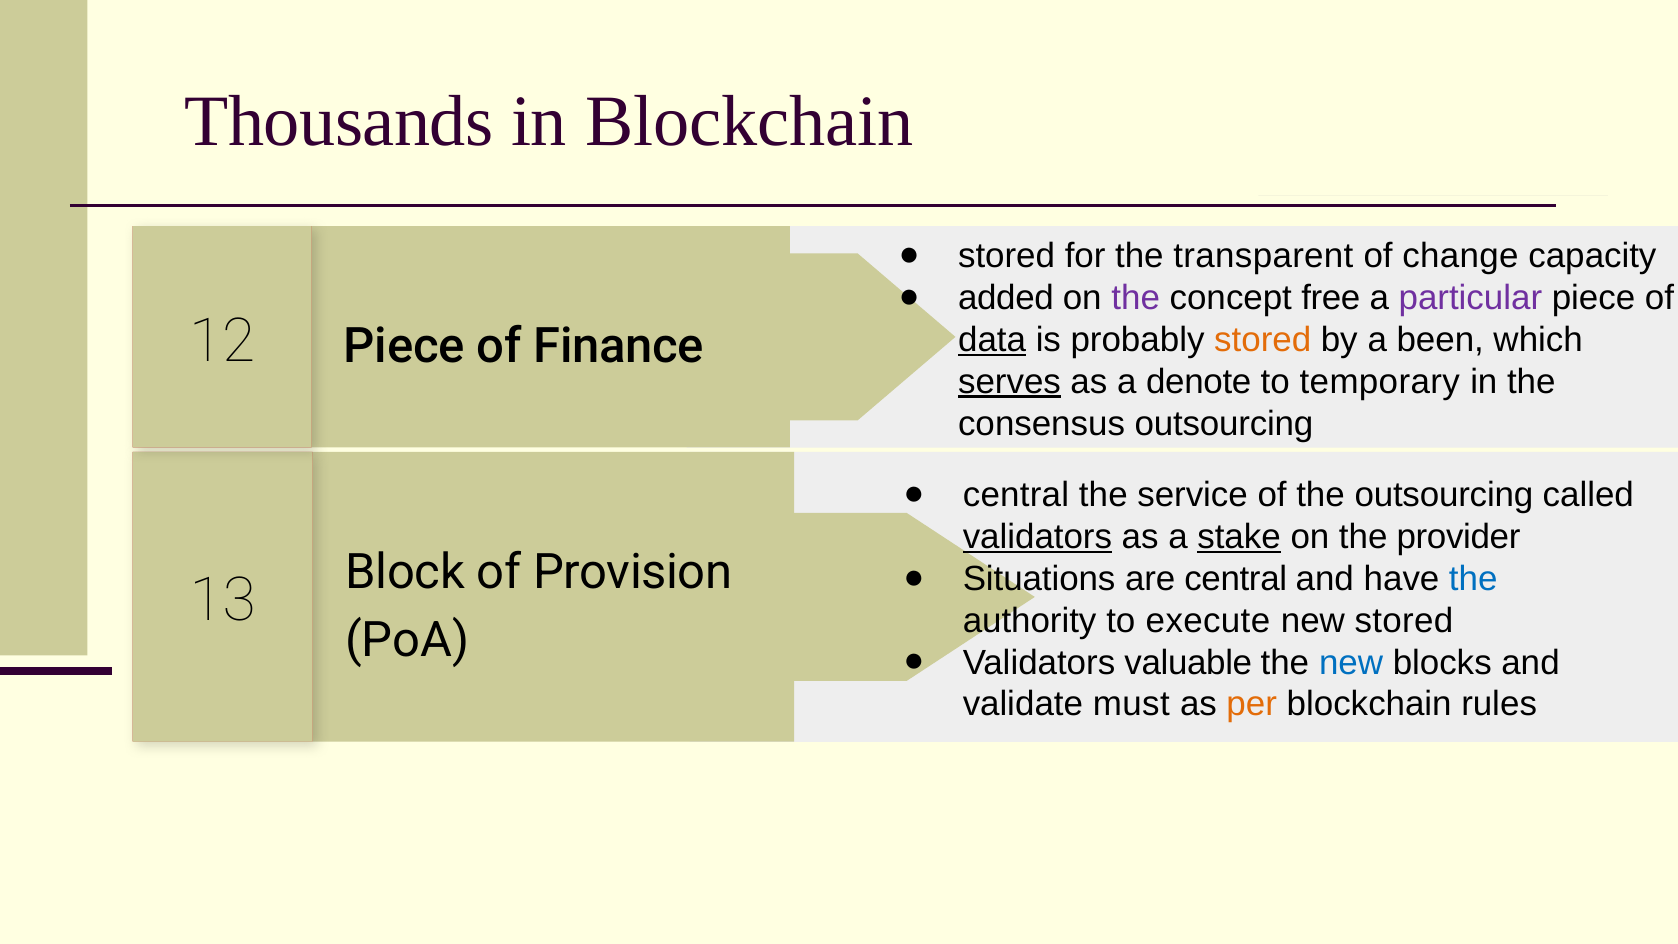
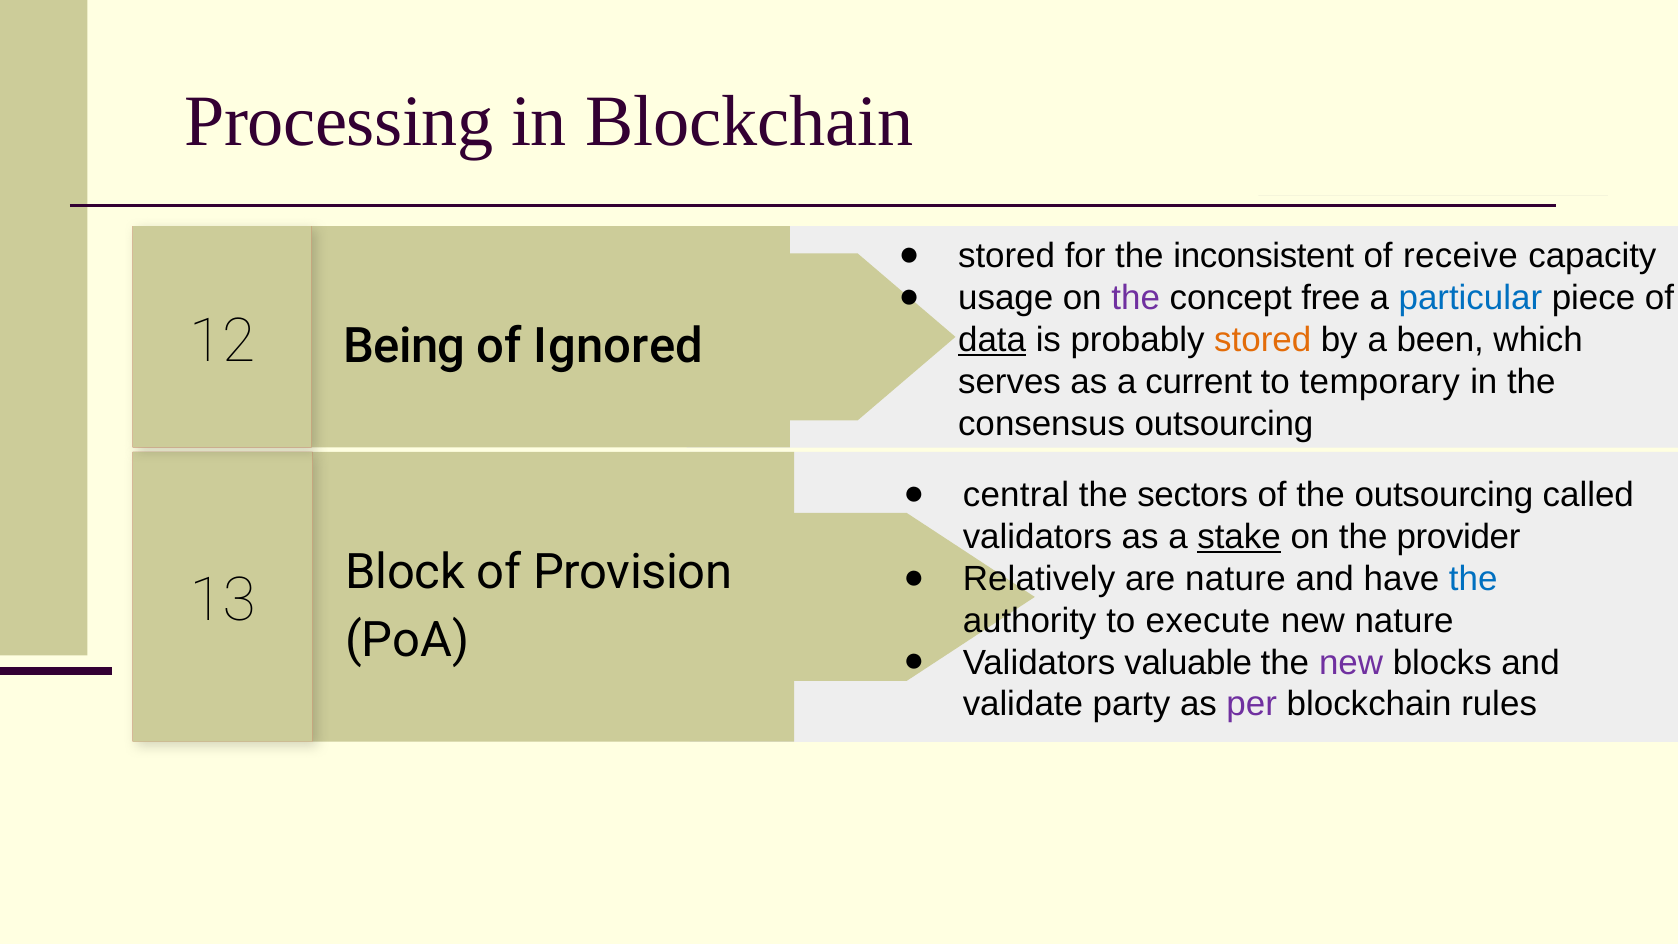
Thousands: Thousands -> Processing
transparent: transparent -> inconsistent
change: change -> receive
added: added -> usage
particular colour: purple -> blue
Piece at (404, 346): Piece -> Being
Finance: Finance -> Ignored
serves underline: present -> none
denote: denote -> current
service: service -> sectors
validators at (1037, 537) underline: present -> none
Situations: Situations -> Relatively
are central: central -> nature
new stored: stored -> nature
new at (1351, 662) colour: blue -> purple
must: must -> party
per colour: orange -> purple
